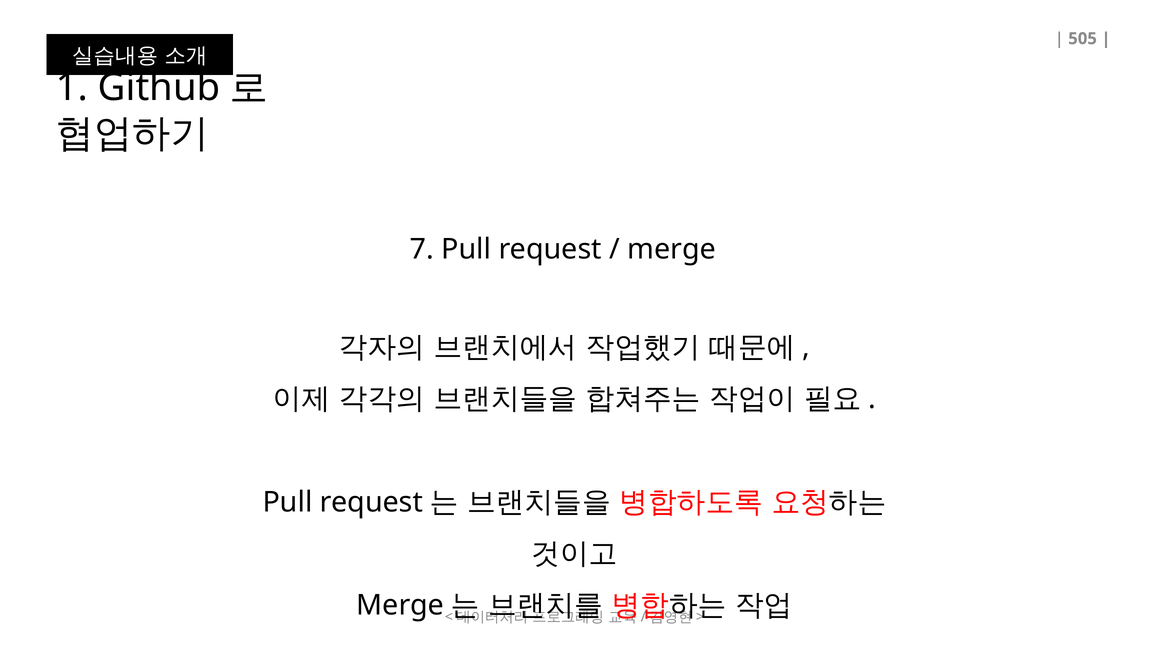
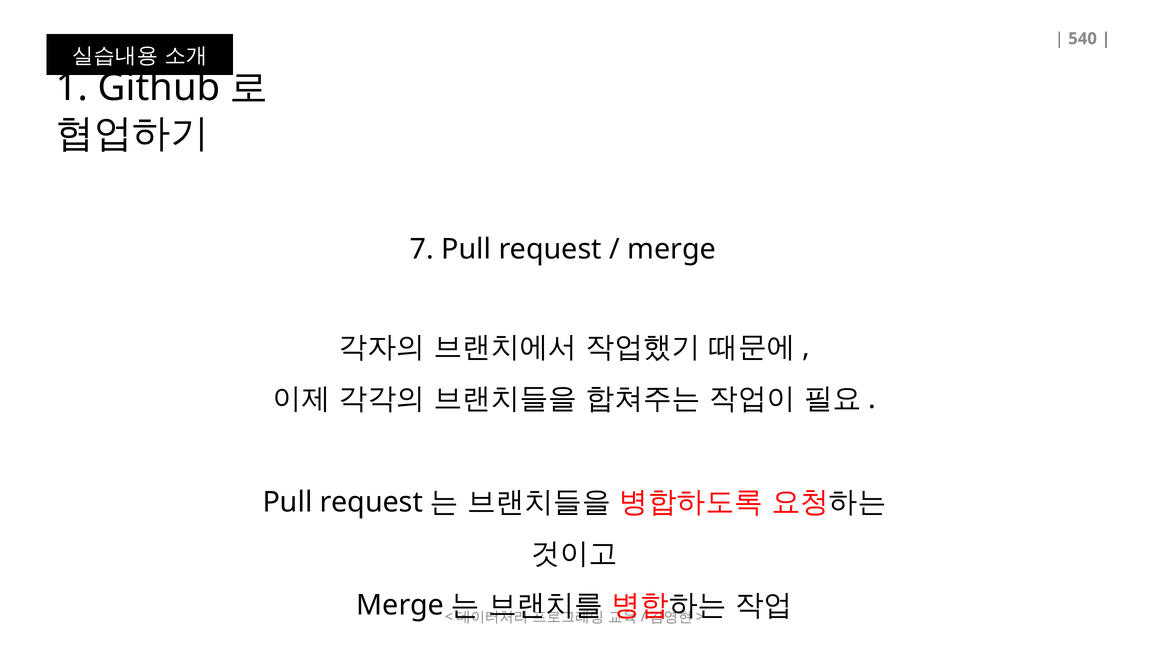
505: 505 -> 540
